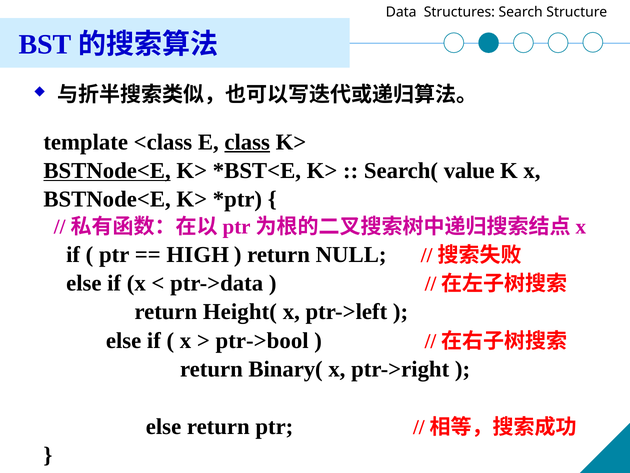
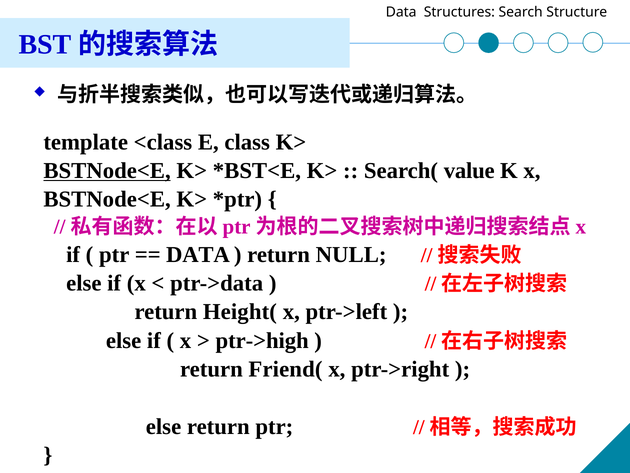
class underline: present -> none
HIGH at (198, 254): HIGH -> DATA
ptr->bool: ptr->bool -> ptr->high
Binary(: Binary( -> Friend(
